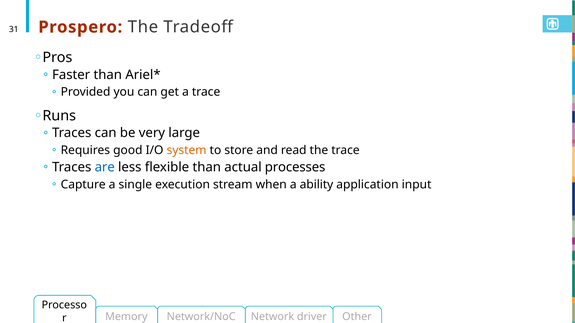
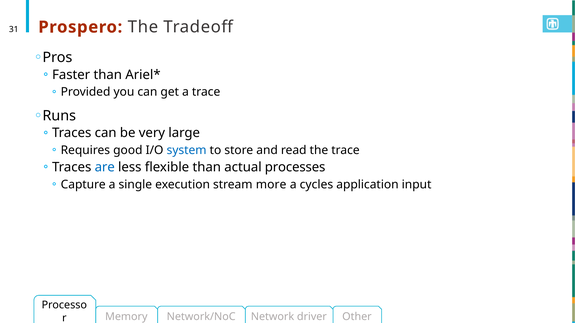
system colour: orange -> blue
when: when -> more
ability: ability -> cycles
